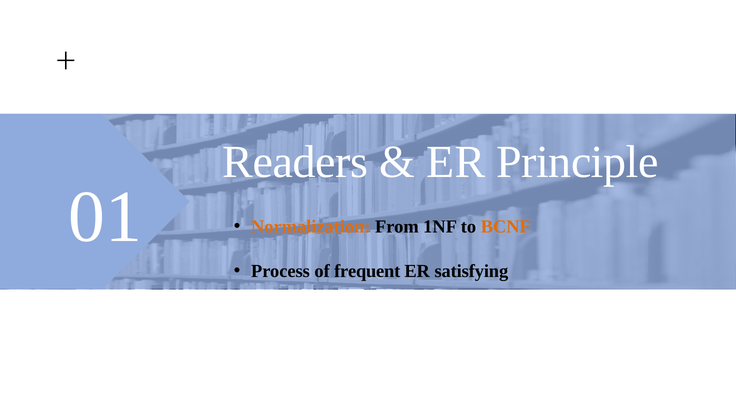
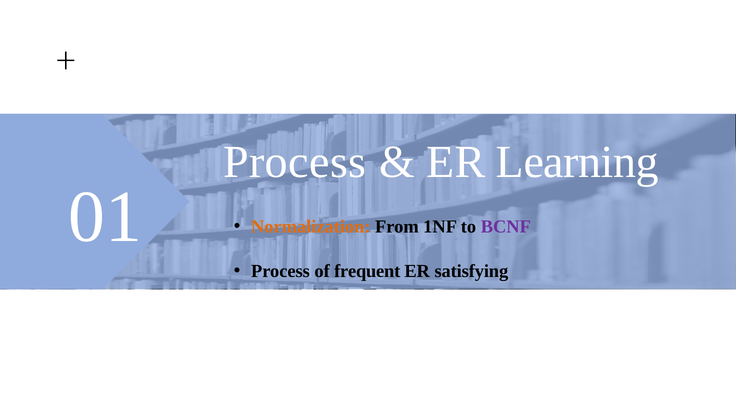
Readers at (295, 162): Readers -> Process
Principle: Principle -> Learning
BCNF colour: orange -> purple
